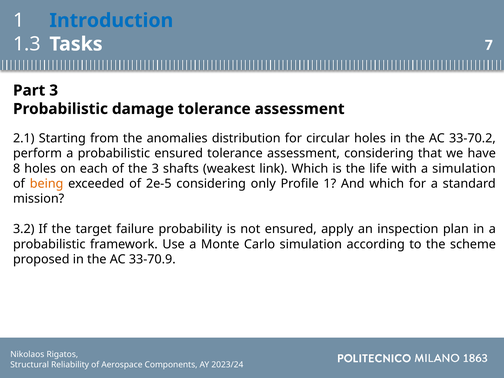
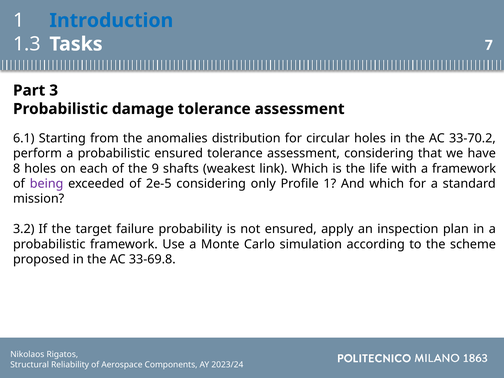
2.1: 2.1 -> 6.1
the 3: 3 -> 9
a simulation: simulation -> framework
being colour: orange -> purple
33-70.9: 33-70.9 -> 33-69.8
